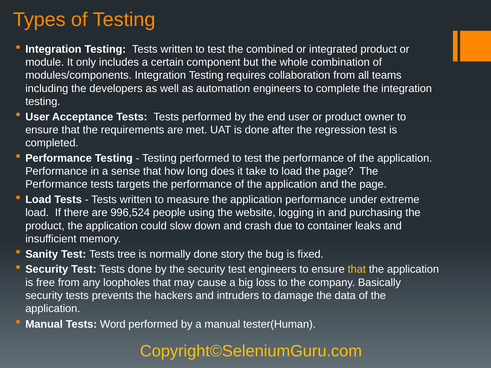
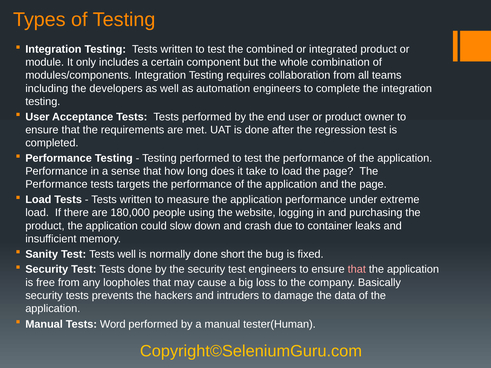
996,524: 996,524 -> 180,000
Tests tree: tree -> well
story: story -> short
that at (357, 270) colour: yellow -> pink
